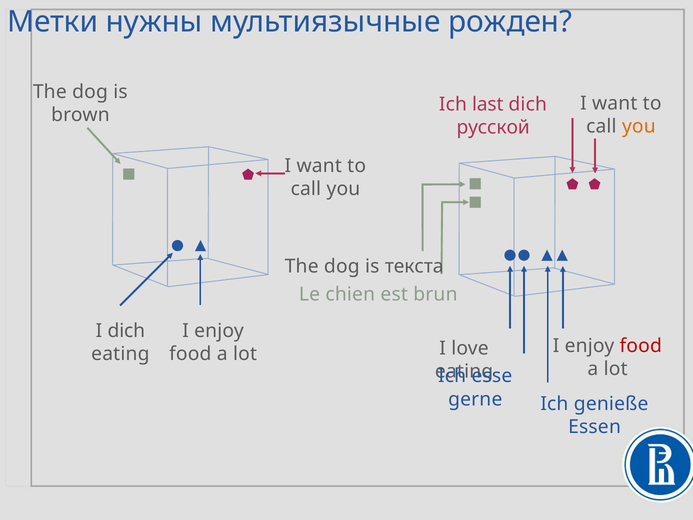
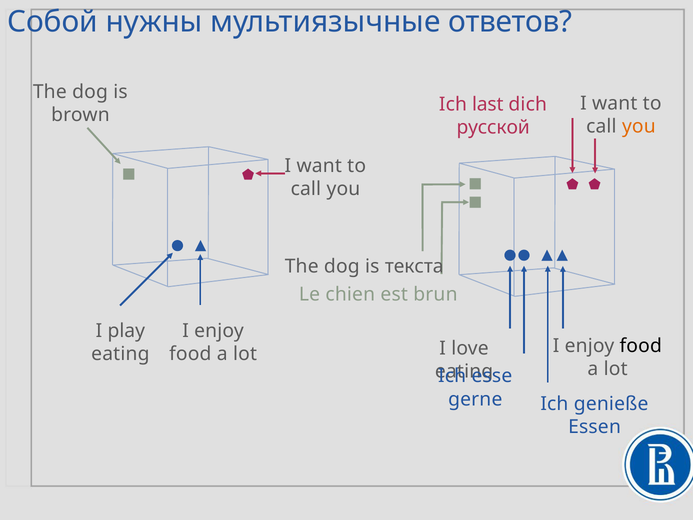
Метки: Метки -> Собой
рожден: рожден -> ответов
I dich: dich -> play
food at (641, 346) colour: red -> black
